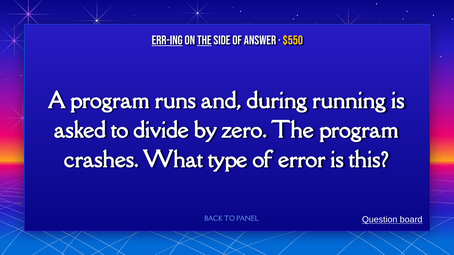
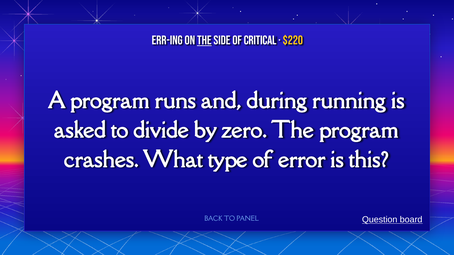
Err-ing underline: present -> none
answer: answer -> critical
$550: $550 -> $220
